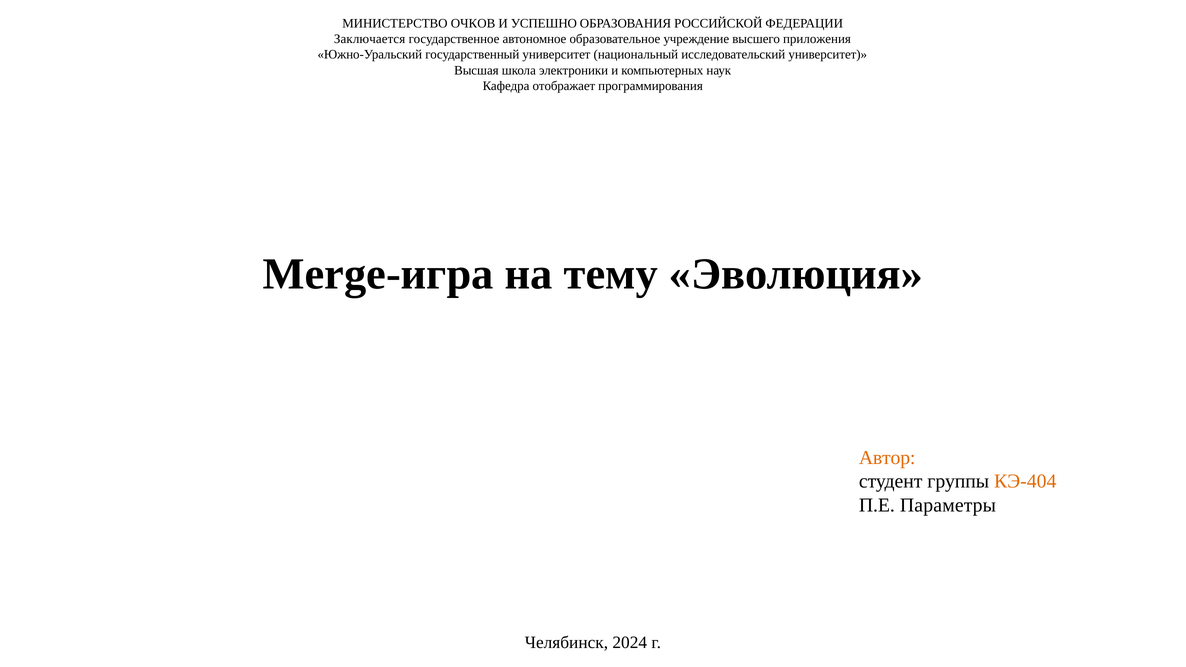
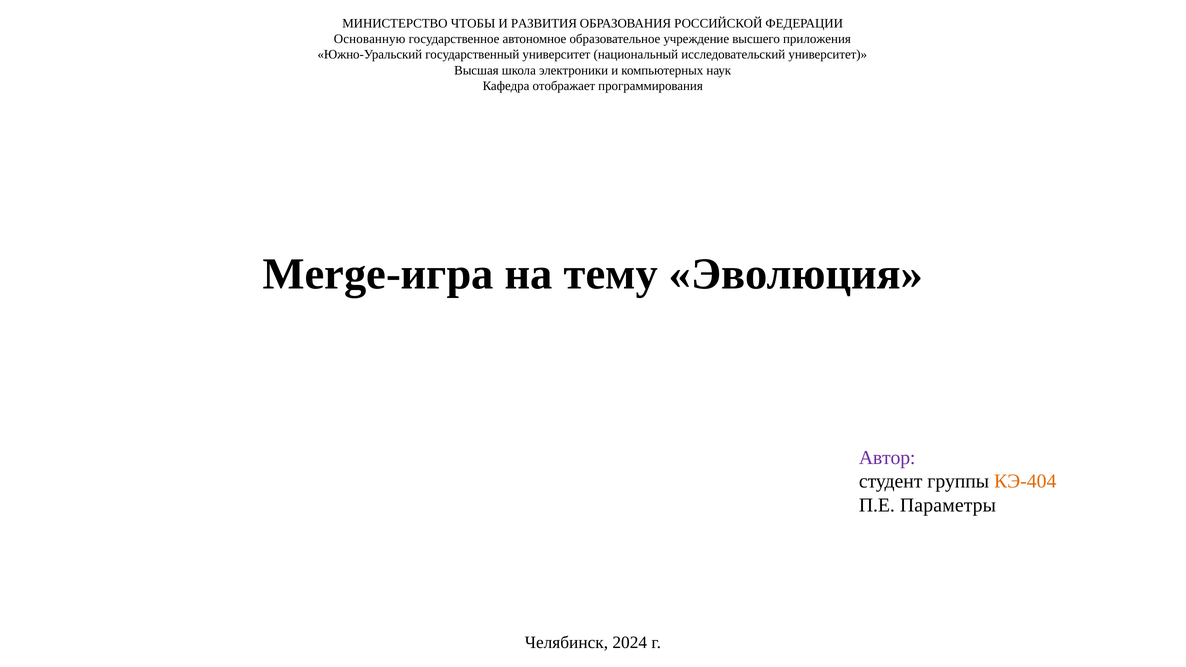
ОЧКОВ: ОЧКОВ -> ЧТОБЫ
УСПЕШНО: УСПЕШНО -> РАЗВИТИЯ
Заключается: Заключается -> Основанную
Автор colour: orange -> purple
